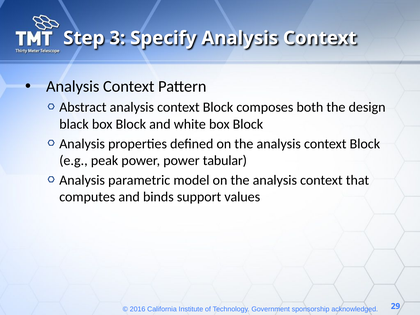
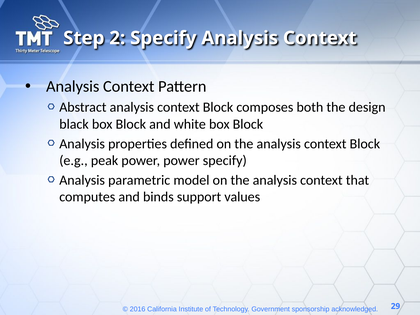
3: 3 -> 2
power tabular: tabular -> specify
